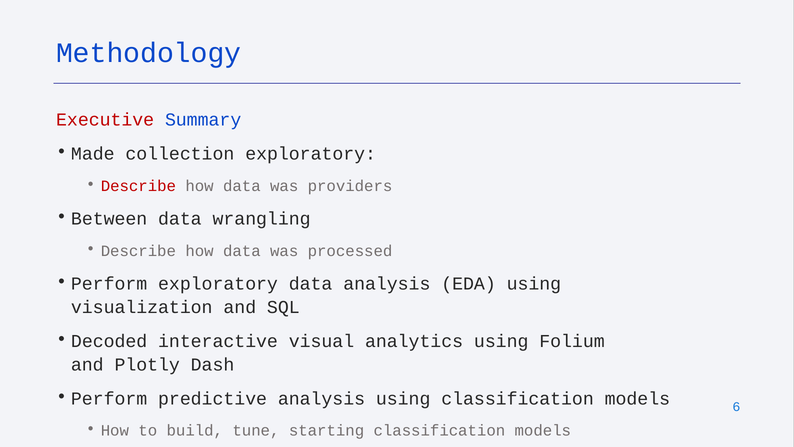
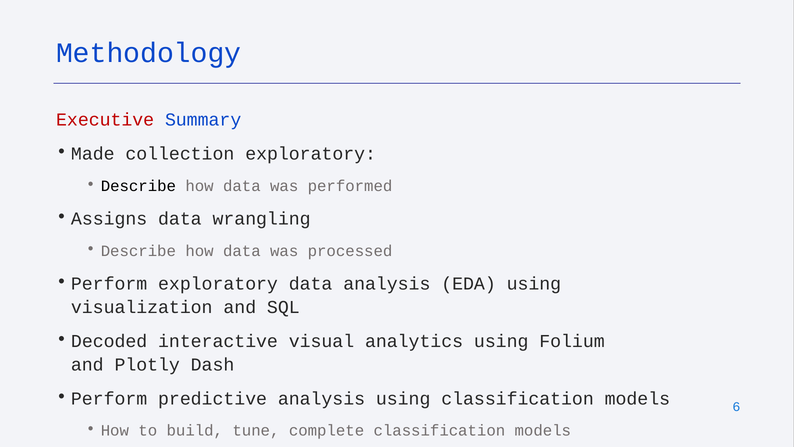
Describe at (138, 186) colour: red -> black
providers: providers -> performed
Between: Between -> Assigns
starting: starting -> complete
